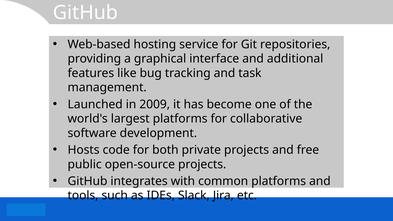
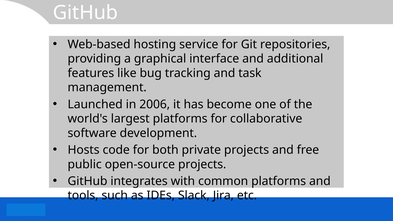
2009: 2009 -> 2006
